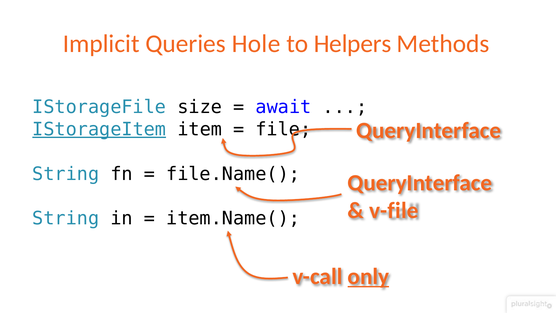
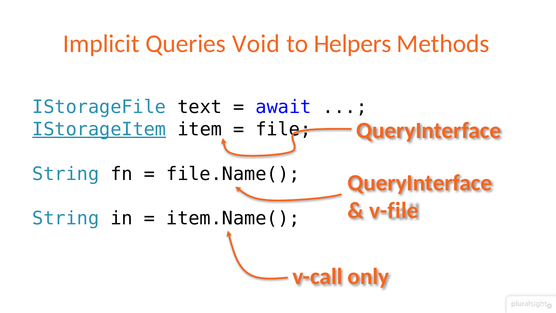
Hole: Hole -> Void
size: size -> text
only underline: present -> none
